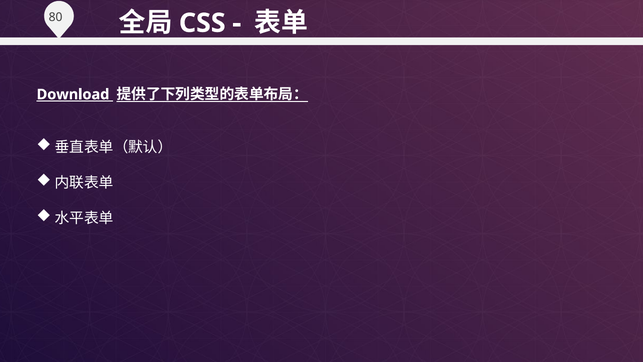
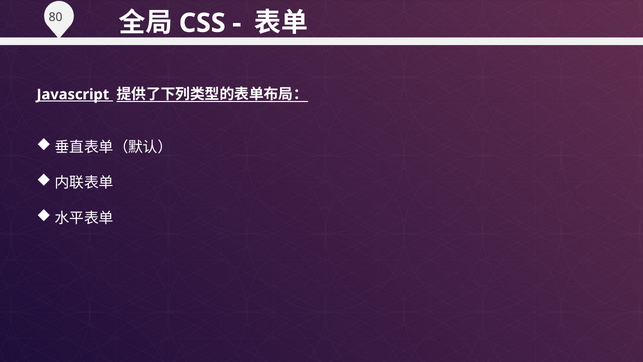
Download: Download -> Javascript
